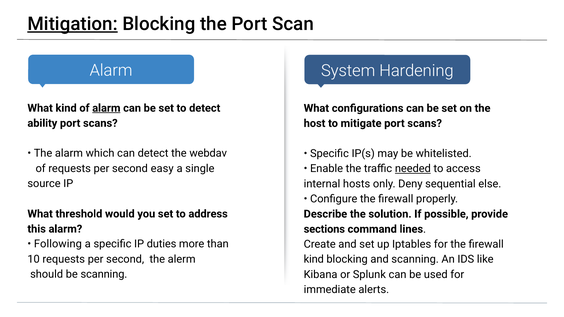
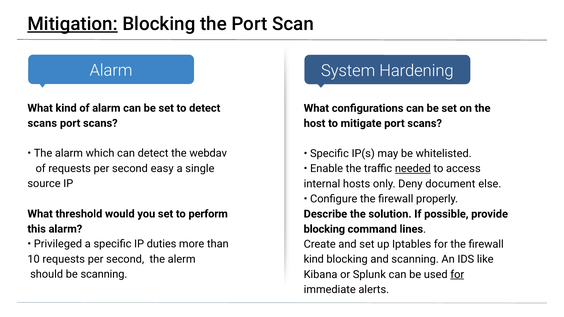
alarm at (106, 108) underline: present -> none
ability at (42, 123): ability -> scans
sequential: sequential -> document
address: address -> perform
sections at (324, 229): sections -> blocking
Following: Following -> Privileged
for at (457, 275) underline: none -> present
